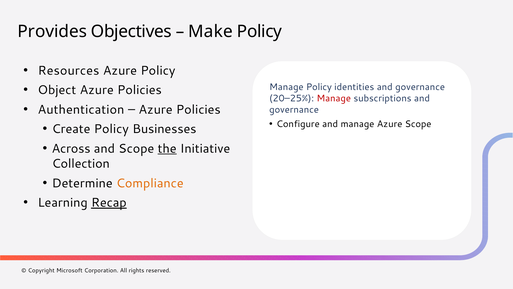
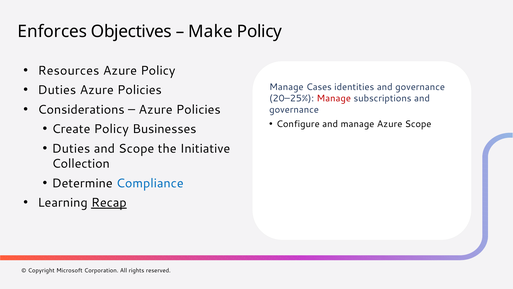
Provides: Provides -> Enforces
Manage Policy: Policy -> Cases
Object at (57, 90): Object -> Duties
Authentication: Authentication -> Considerations
Across at (71, 148): Across -> Duties
the underline: present -> none
Compliance colour: orange -> blue
